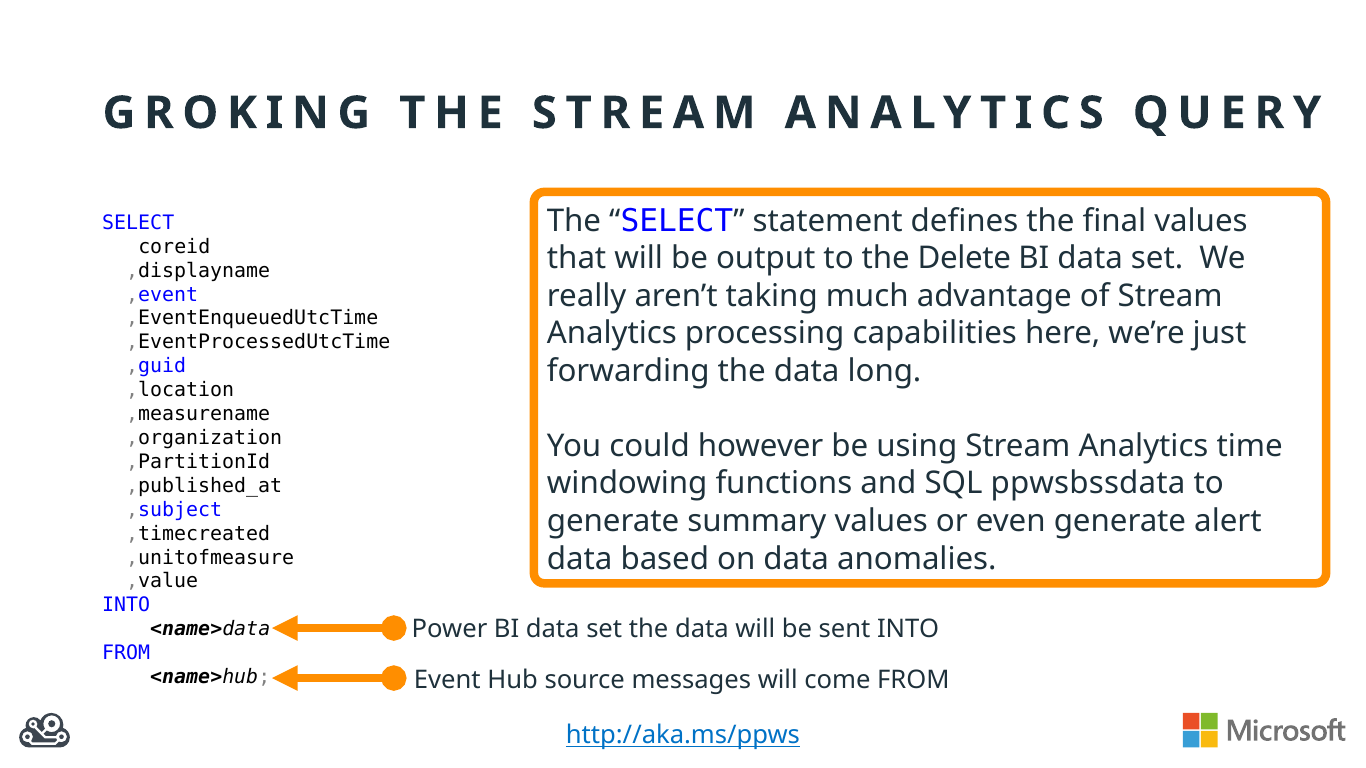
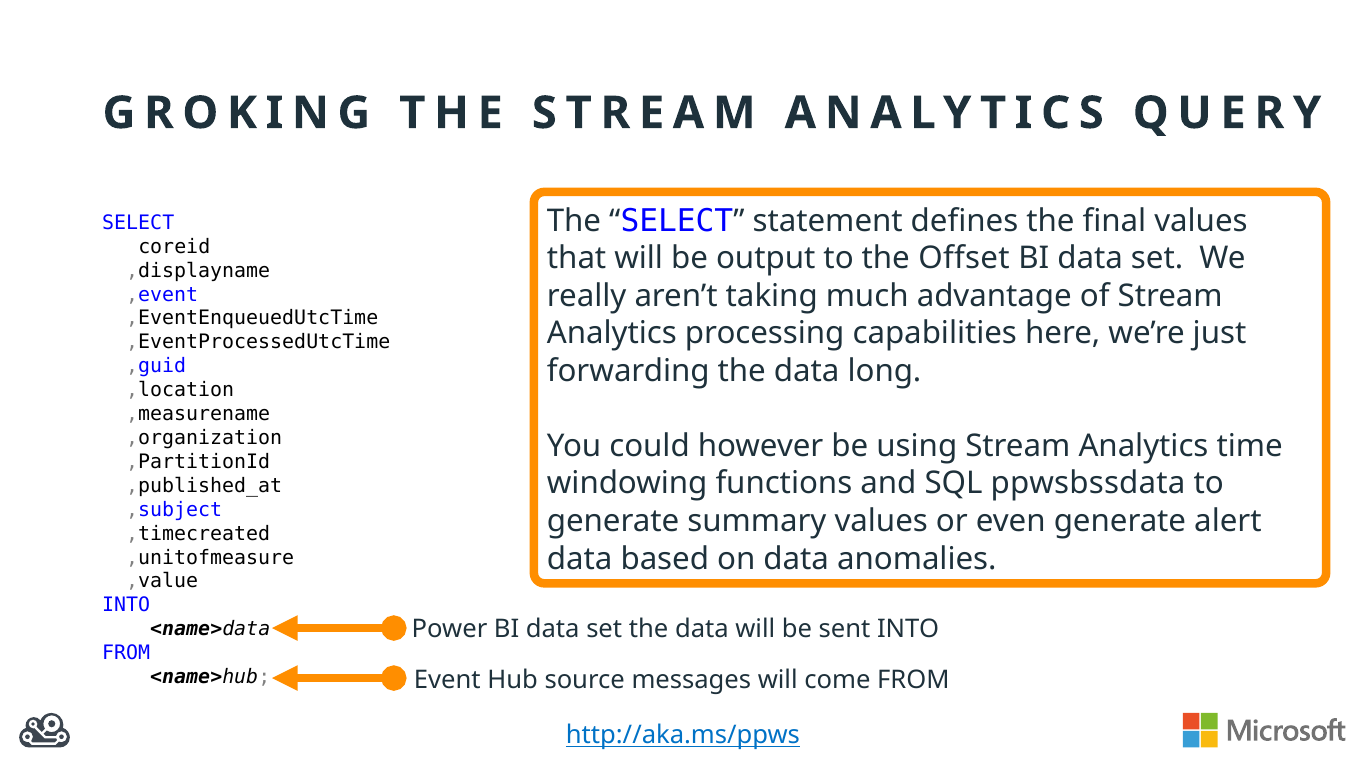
Delete: Delete -> Offset
